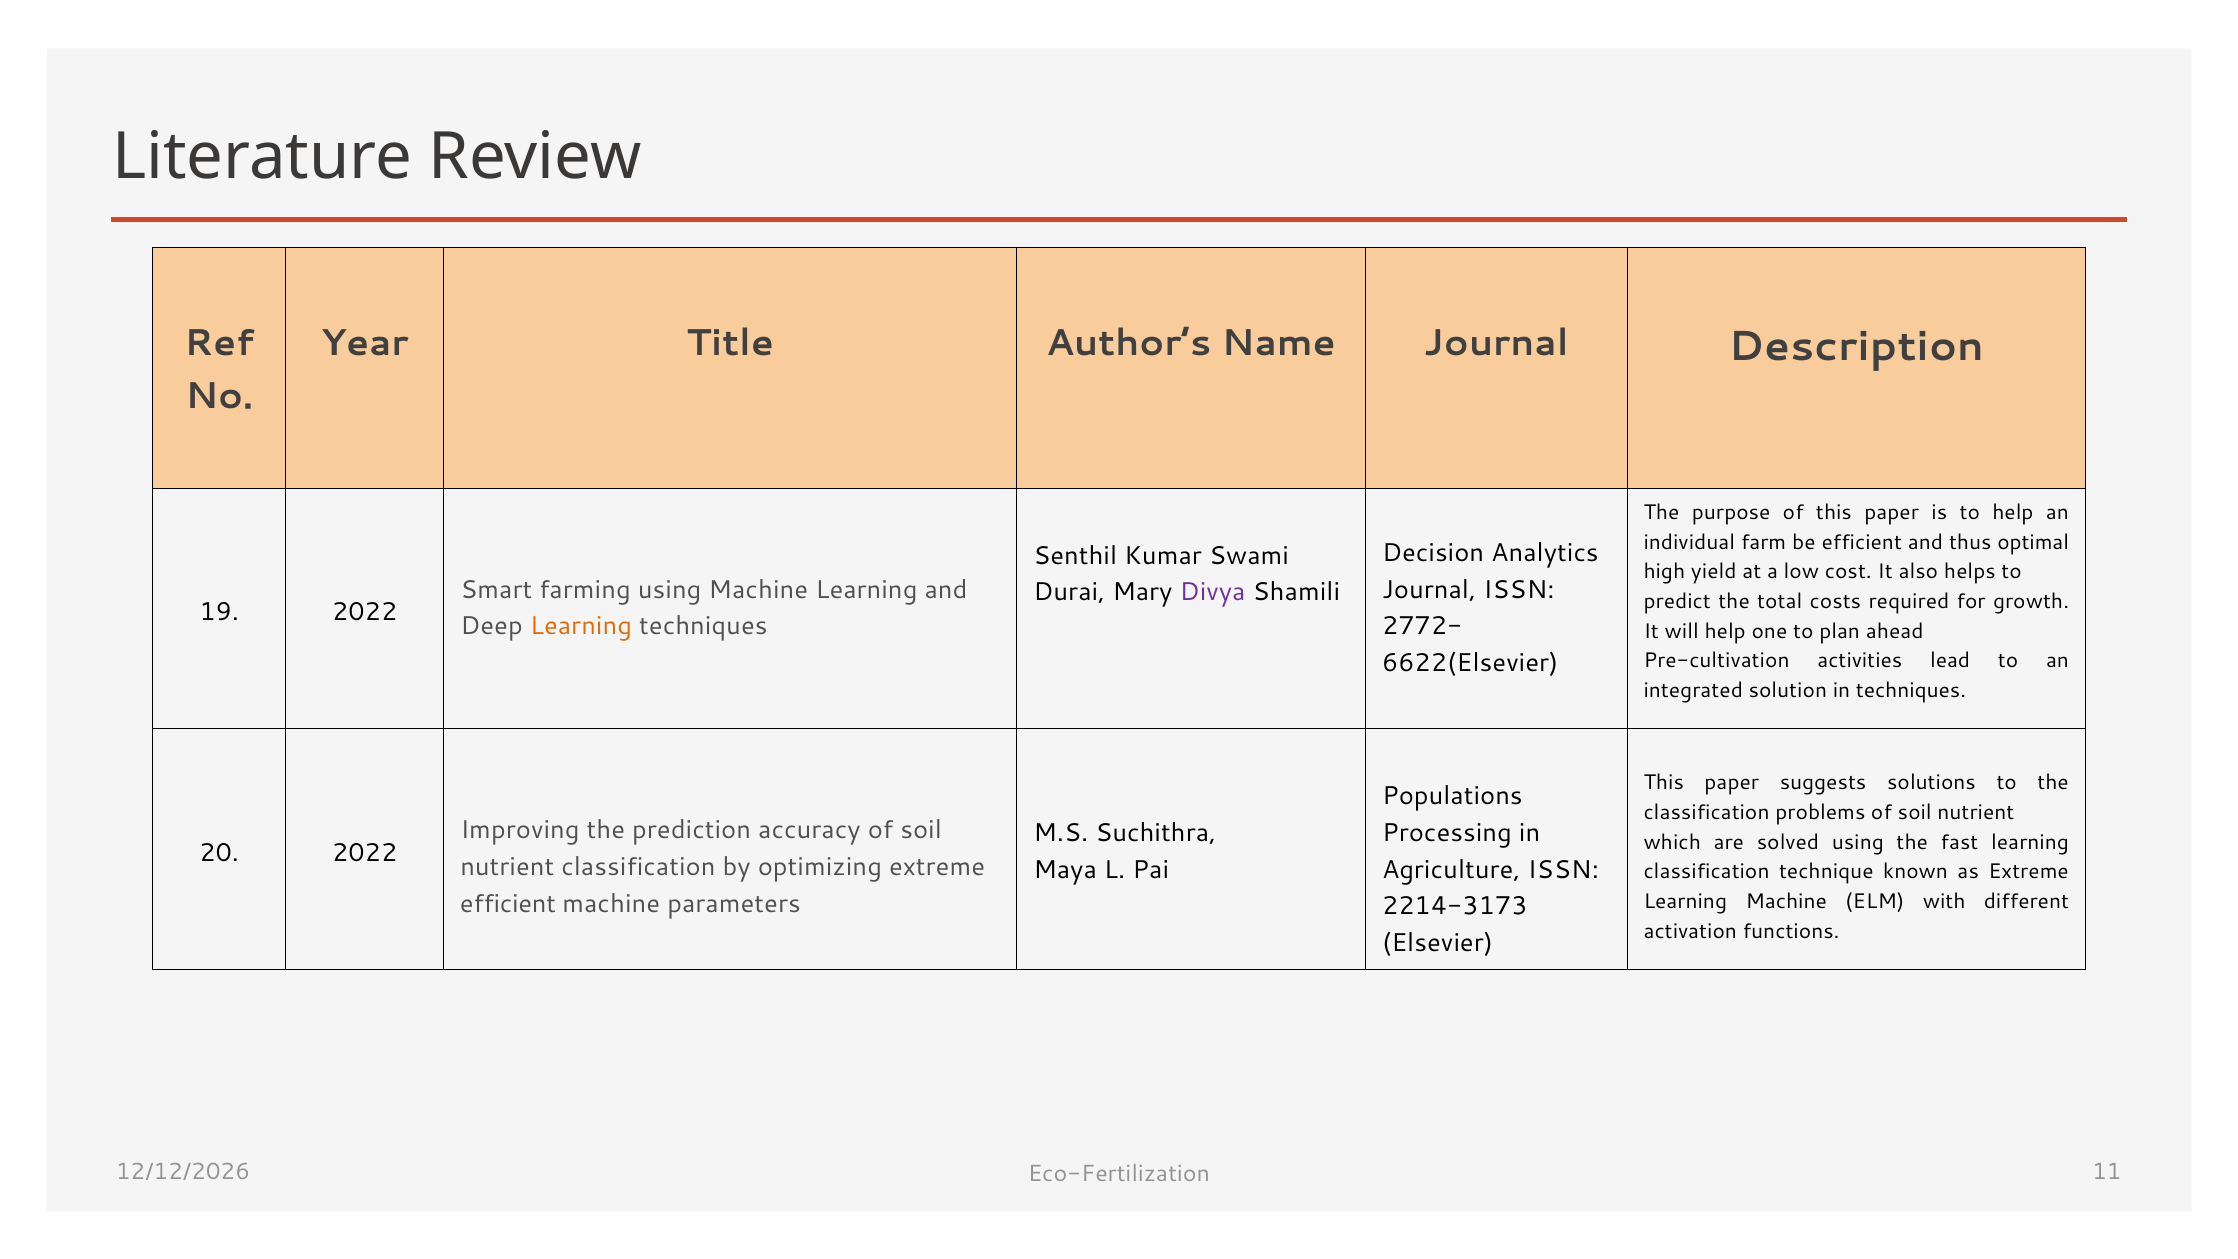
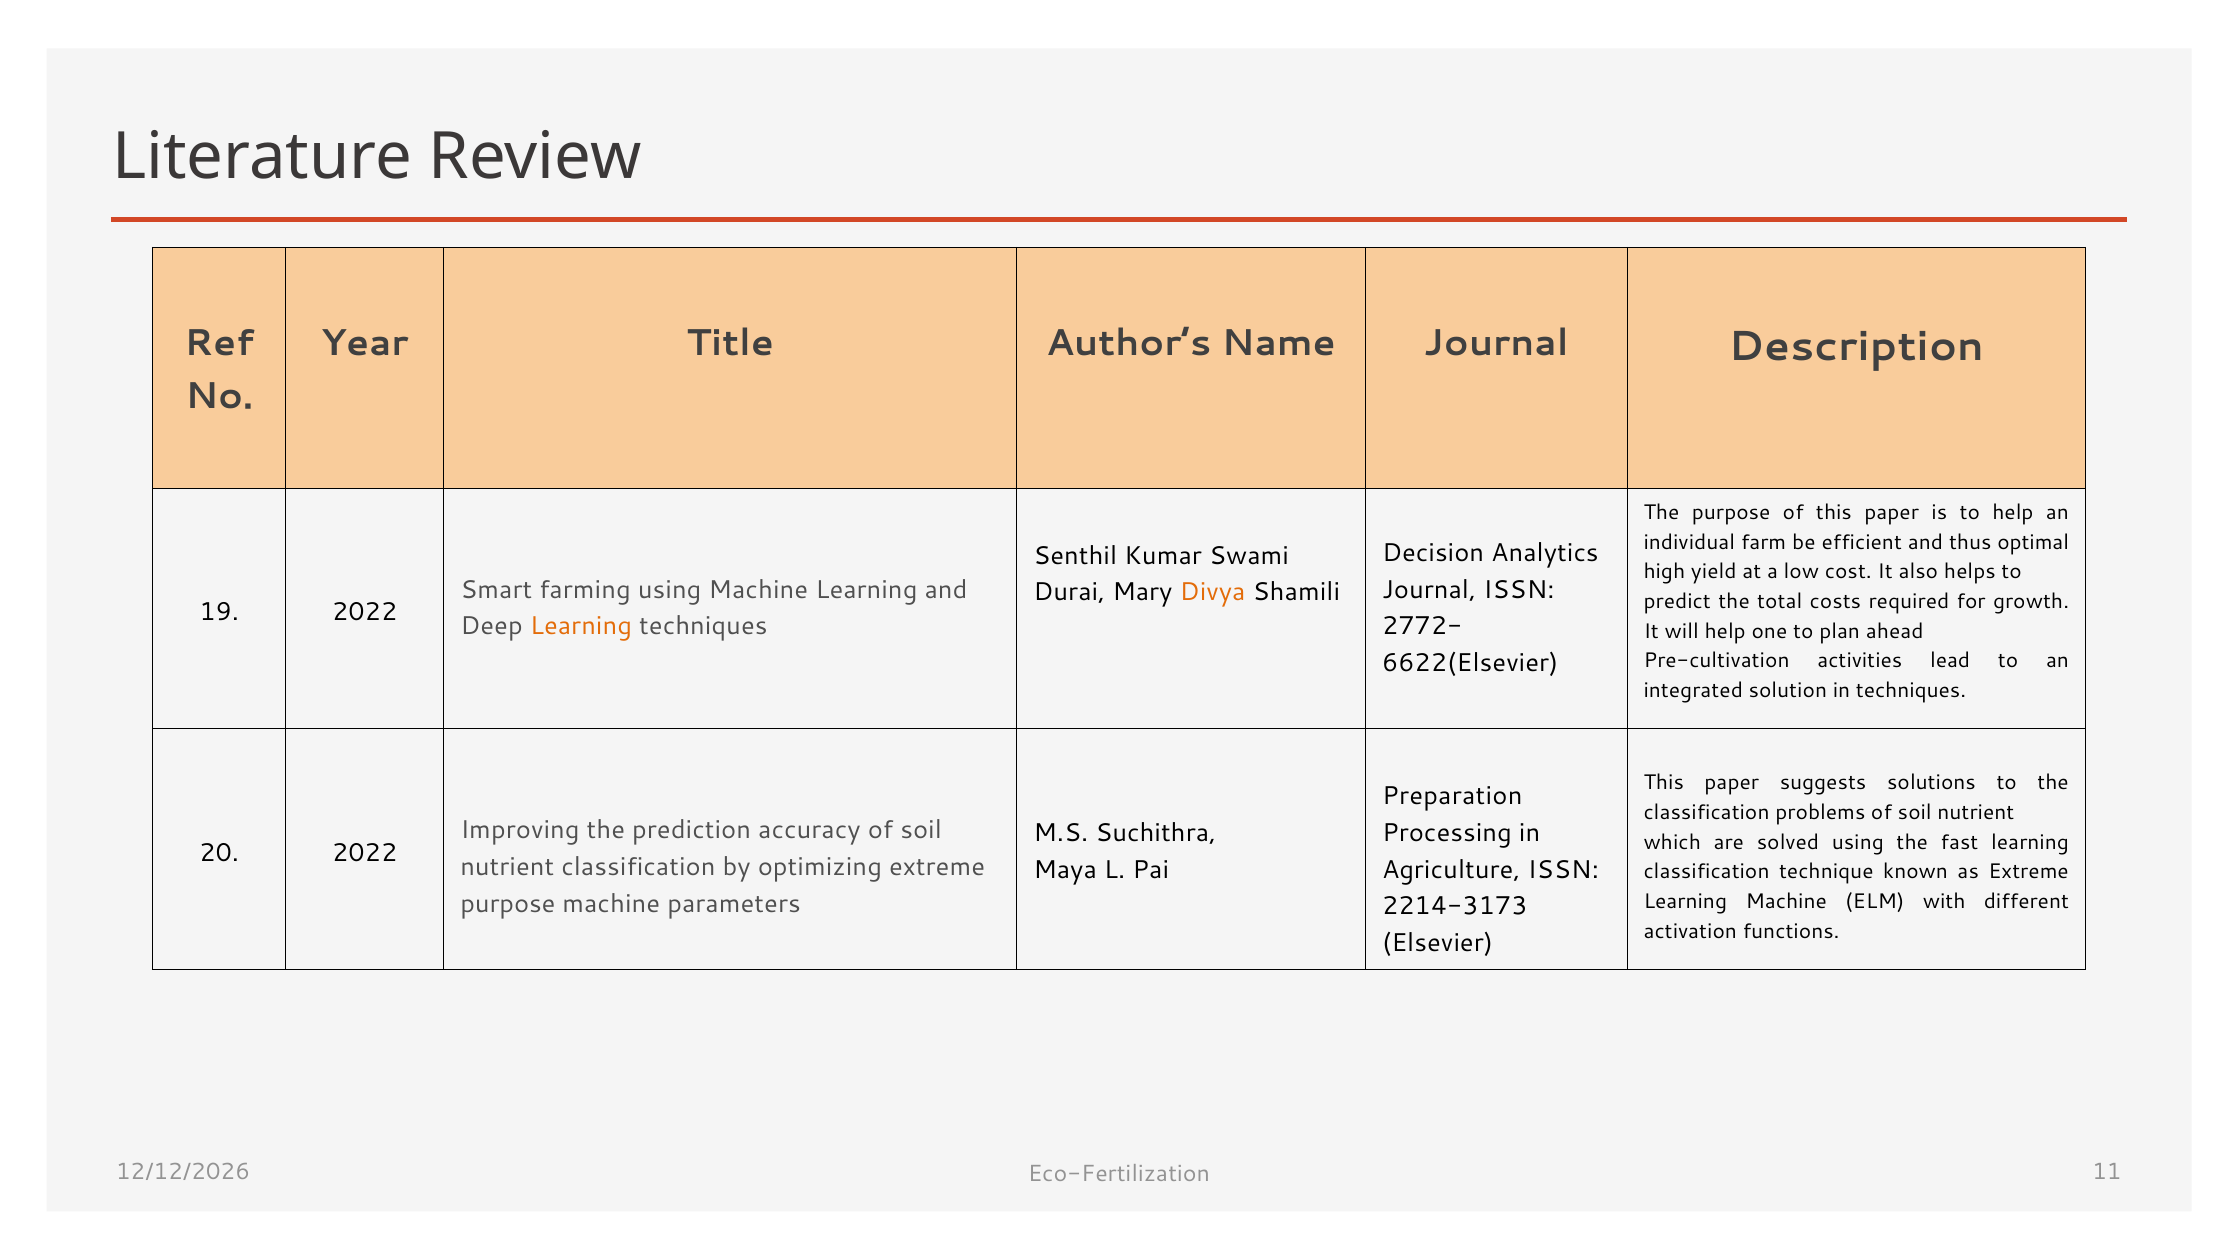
Divya colour: purple -> orange
Populations: Populations -> Preparation
efficient at (508, 904): efficient -> purpose
